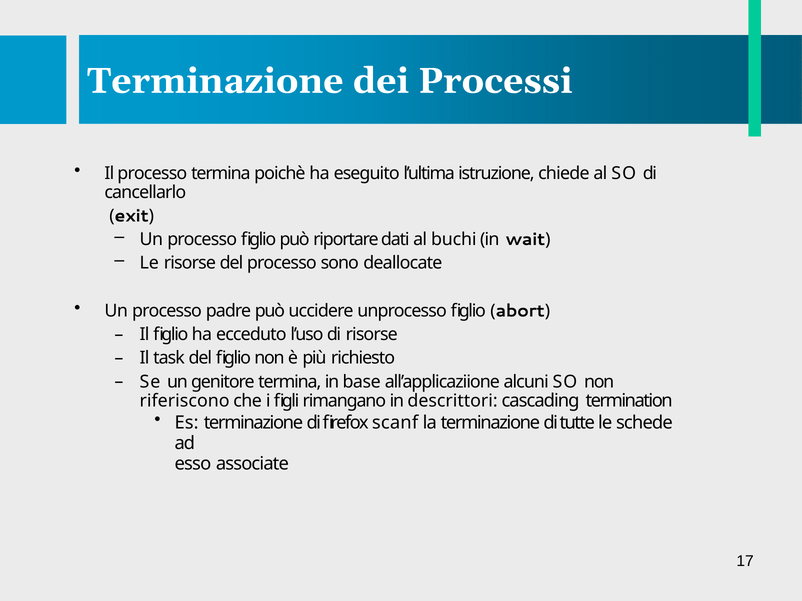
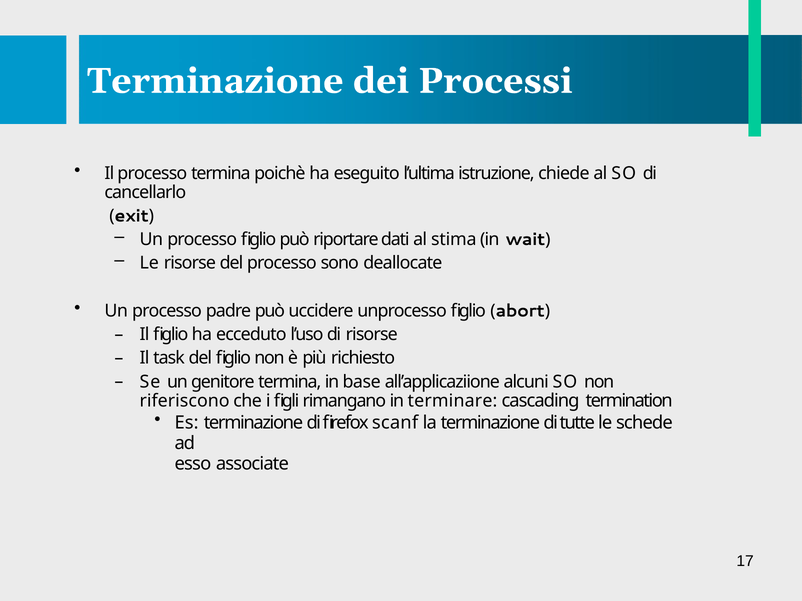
buchi: buchi -> stima
descrittori: descrittori -> terminare
